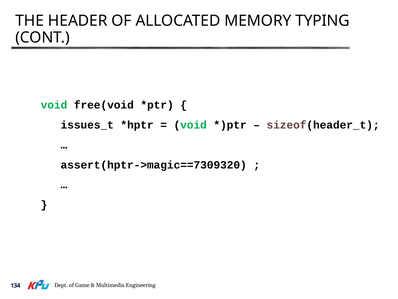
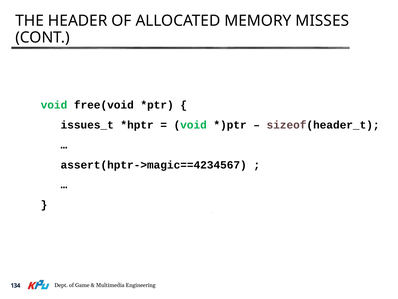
TYPING: TYPING -> MISSES
assert(hptr->magic==7309320: assert(hptr->magic==7309320 -> assert(hptr->magic==4234567
